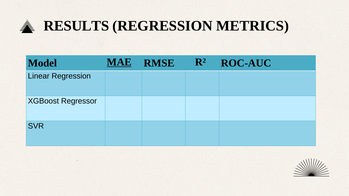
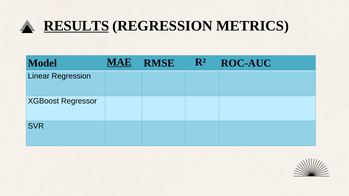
RESULTS underline: none -> present
